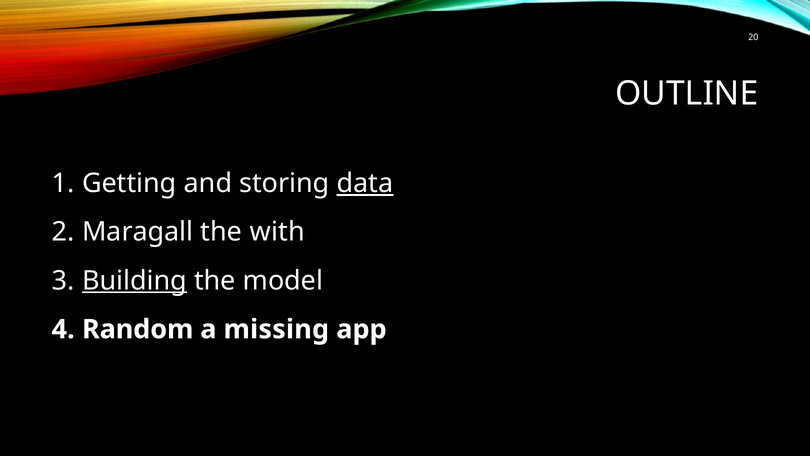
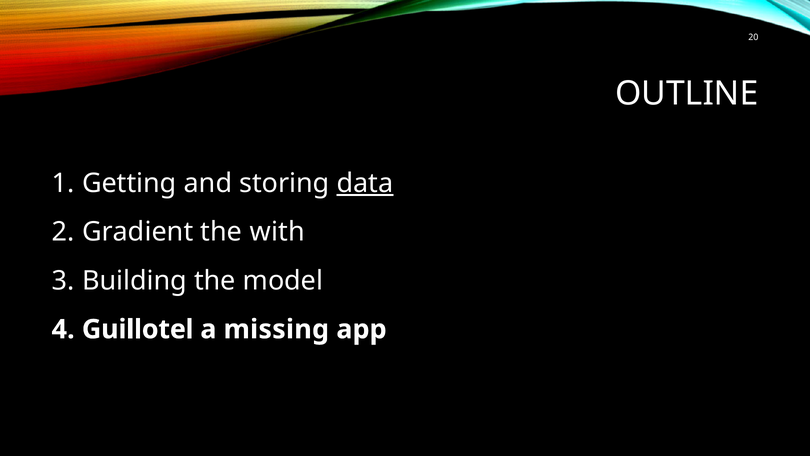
Maragall: Maragall -> Gradient
Building underline: present -> none
Random: Random -> Guillotel
